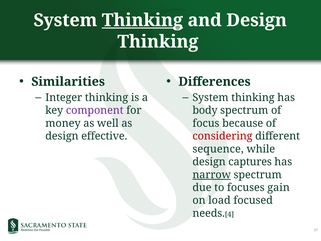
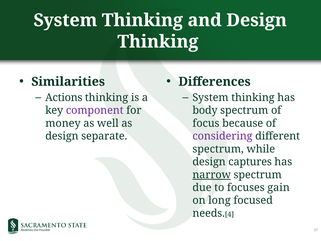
Thinking at (142, 20) underline: present -> none
Integer: Integer -> Actions
effective: effective -> separate
considering colour: red -> purple
sequence at (218, 149): sequence -> spectrum
load: load -> long
